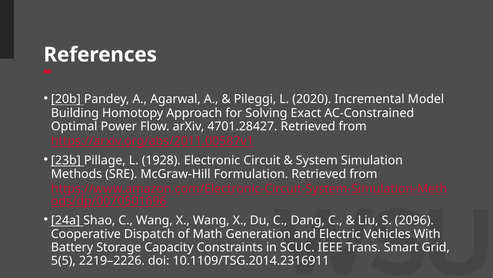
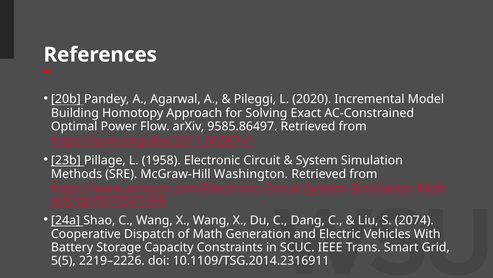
4701.28427: 4701.28427 -> 9585.86497
1928: 1928 -> 1958
Formulation: Formulation -> Washington
2096: 2096 -> 2074
